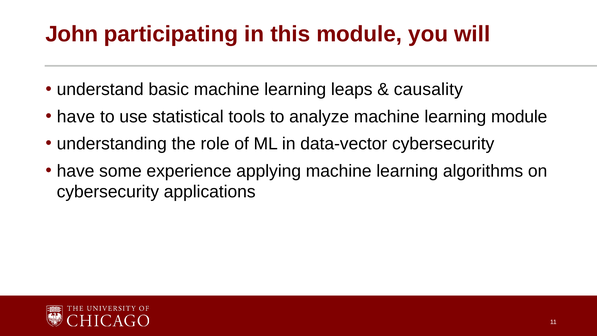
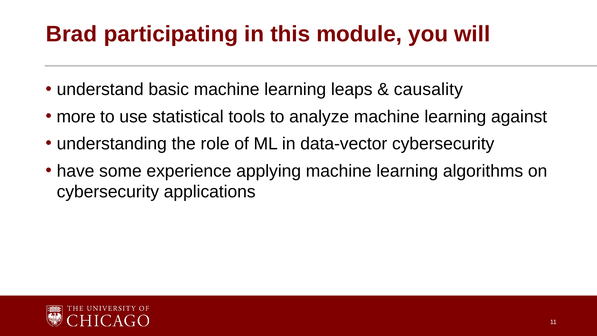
John: John -> Brad
have at (76, 117): have -> more
learning module: module -> against
